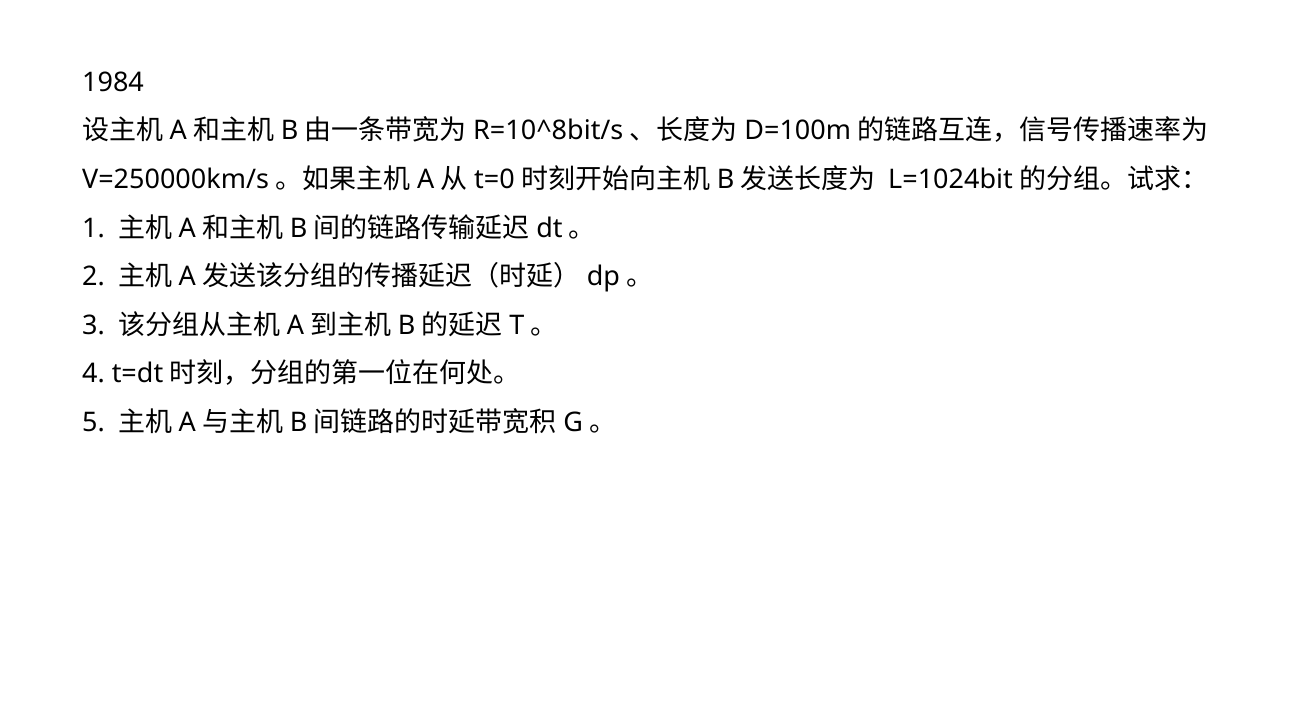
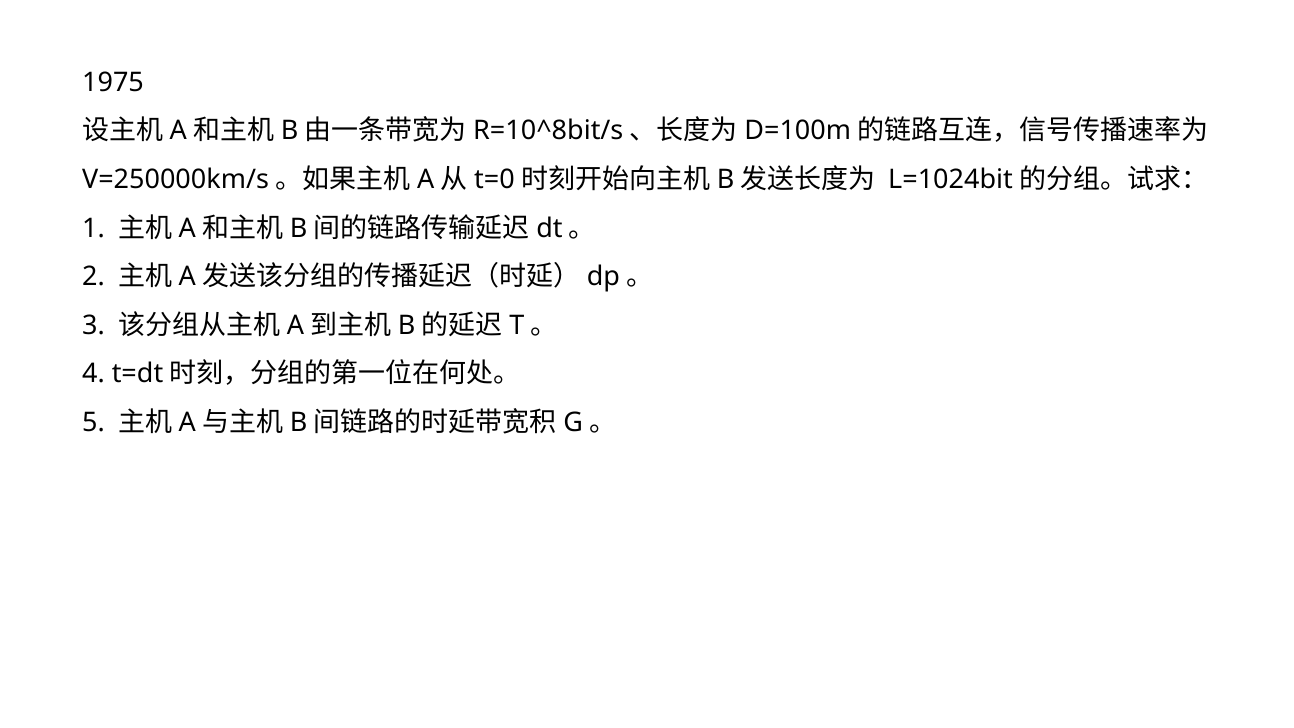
1984: 1984 -> 1975
